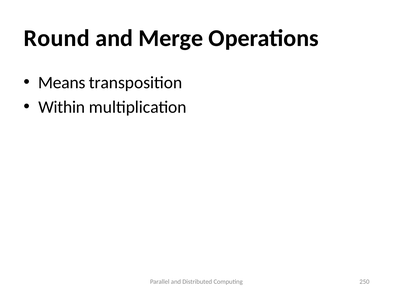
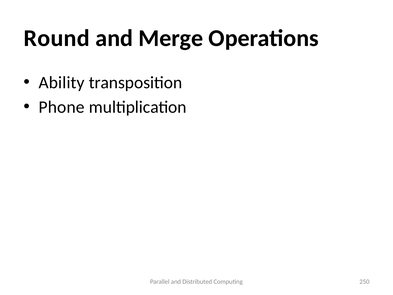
Means: Means -> Ability
Within: Within -> Phone
